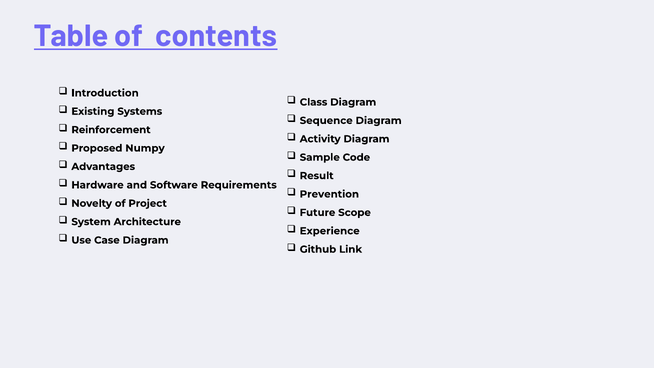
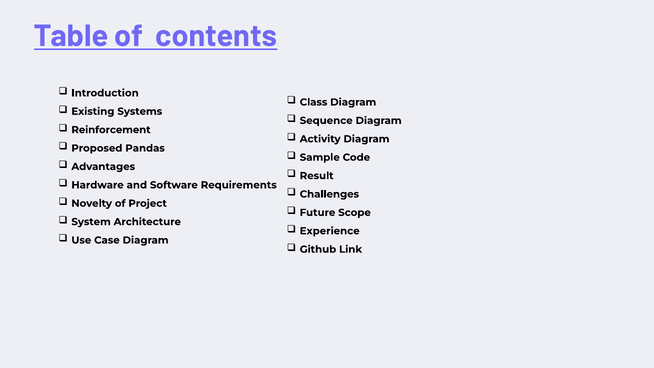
Numpy: Numpy -> Pandas
Prevention: Prevention -> Challenges
